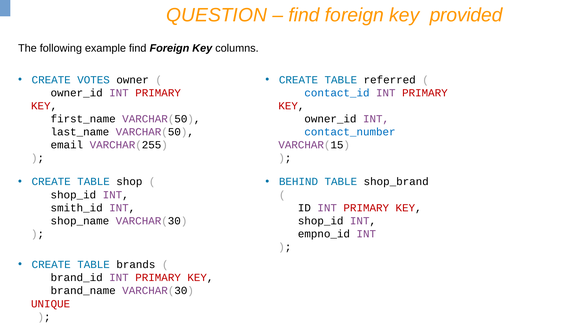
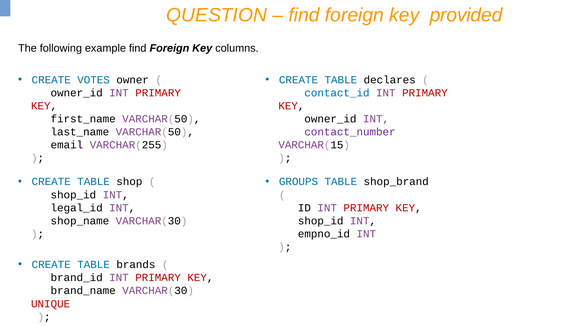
referred: referred -> declares
contact_number colour: blue -> purple
BEHIND: BEHIND -> GROUPS
smith_id: smith_id -> legal_id
